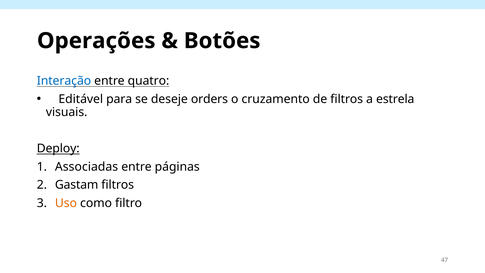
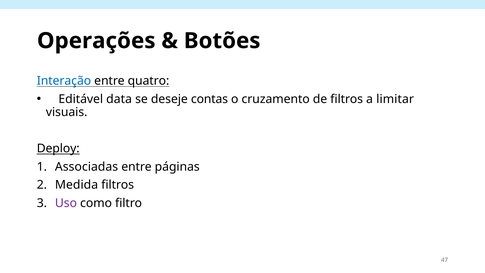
para: para -> data
orders: orders -> contas
estrela: estrela -> limitar
Gastam: Gastam -> Medida
Uso colour: orange -> purple
